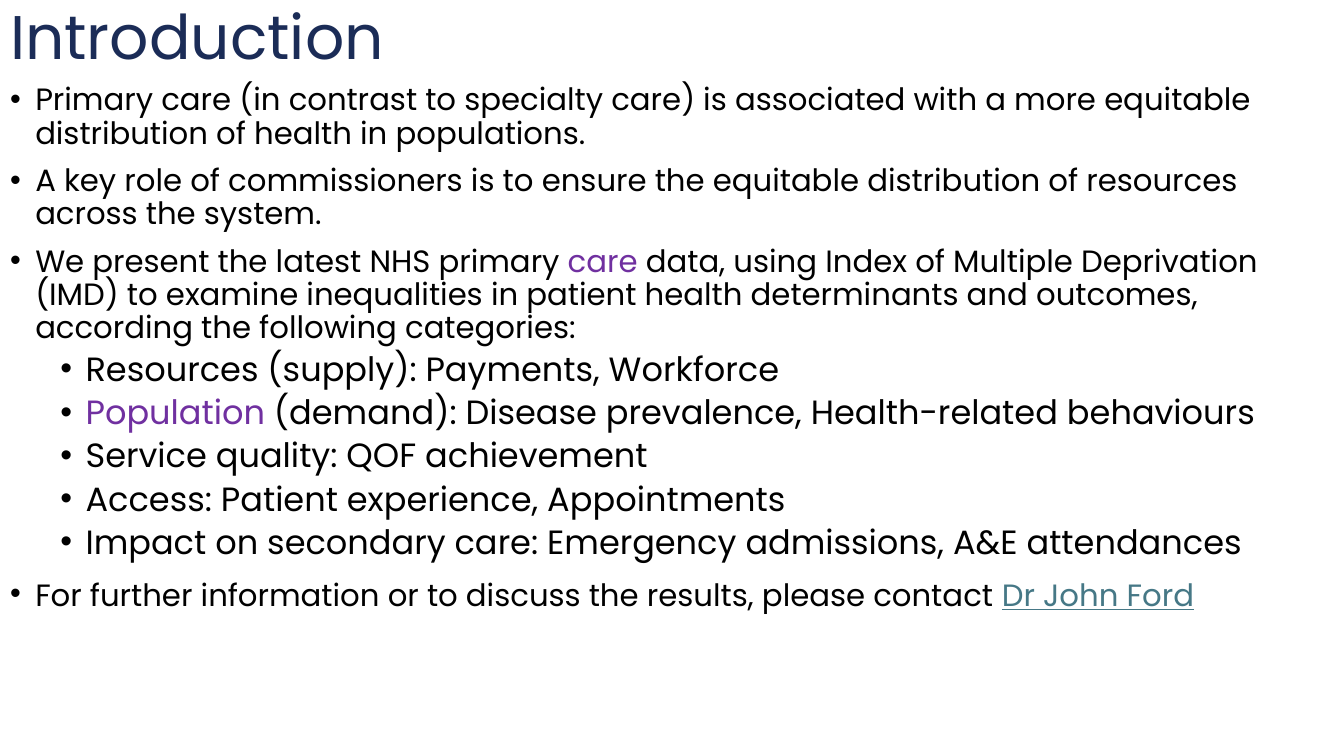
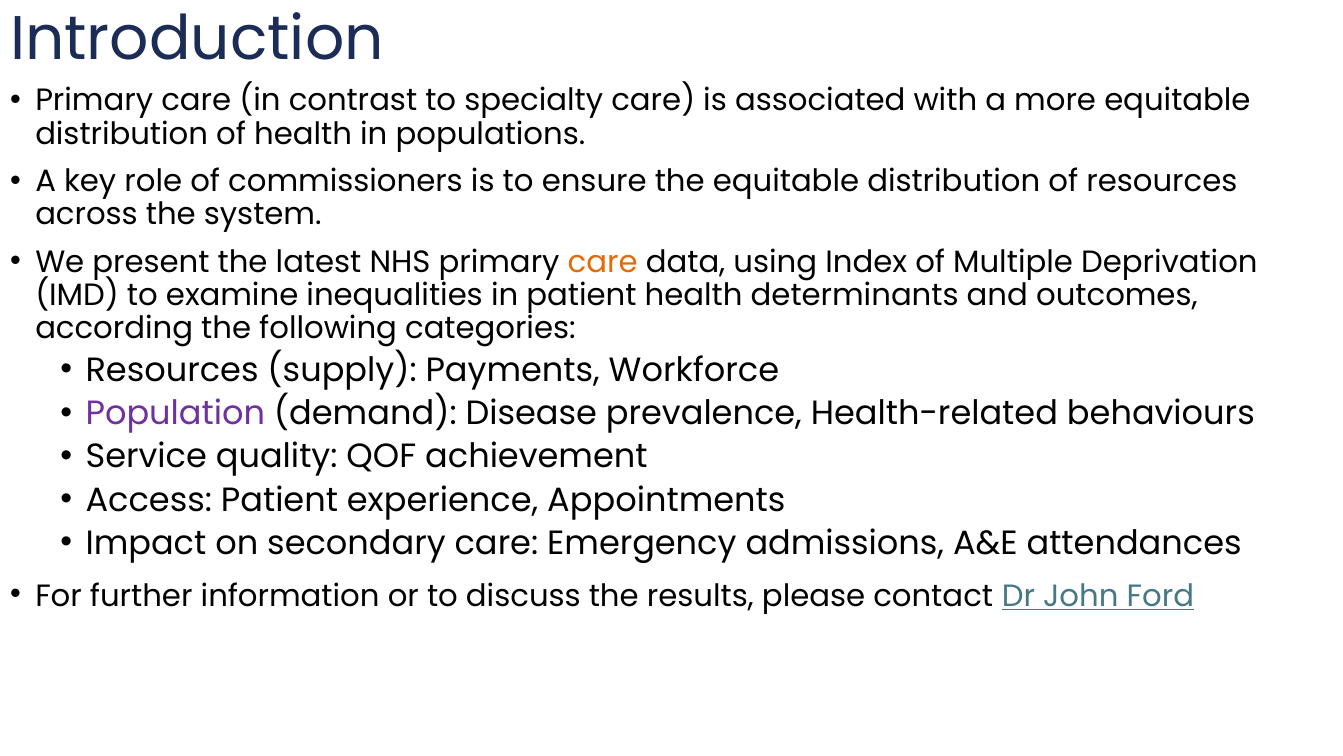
care at (603, 262) colour: purple -> orange
